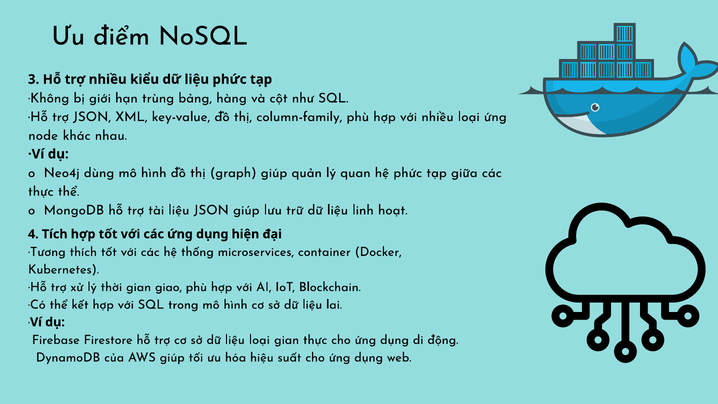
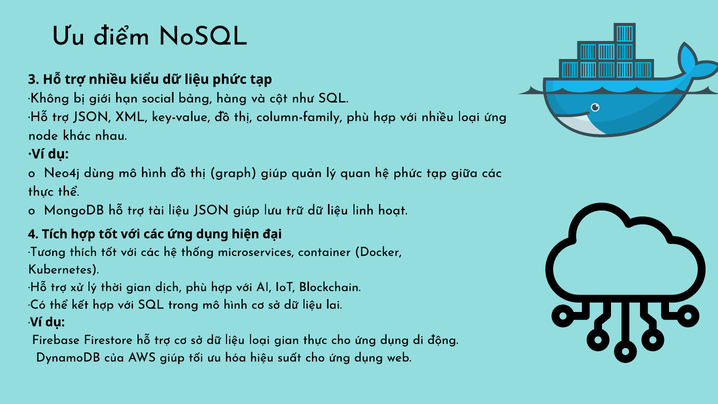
trùng: trùng -> social
giao: giao -> dịch
